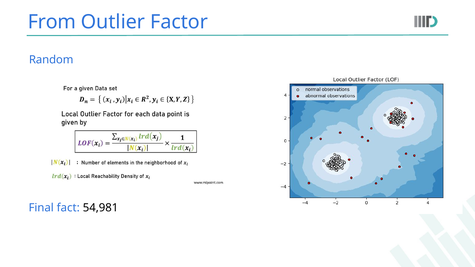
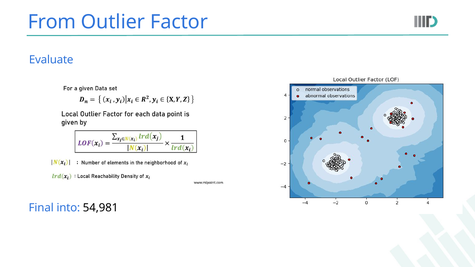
Random: Random -> Evaluate
fact: fact -> into
